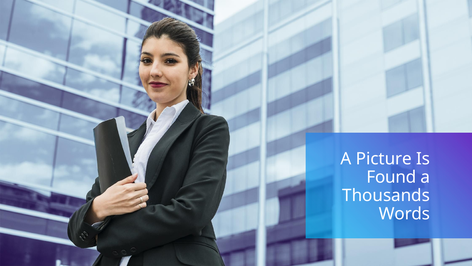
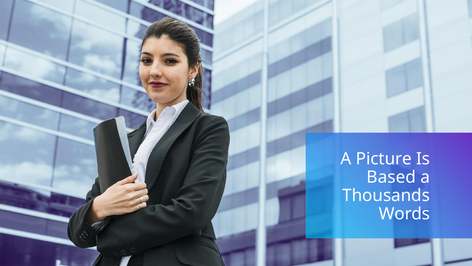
Found: Found -> Based
